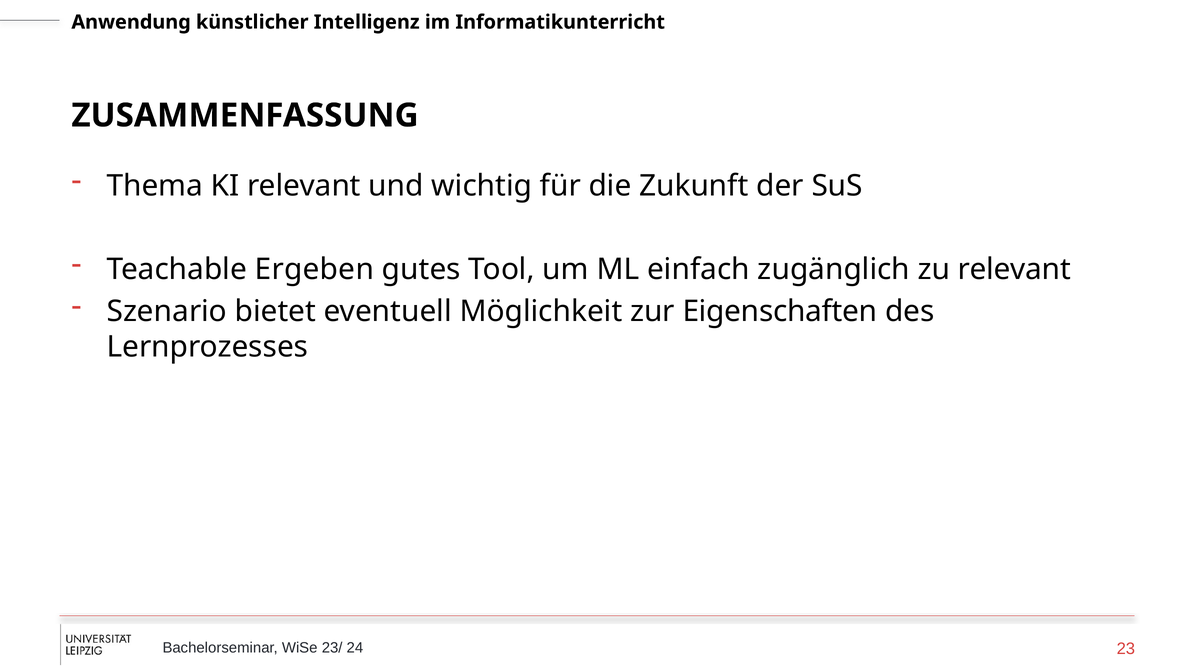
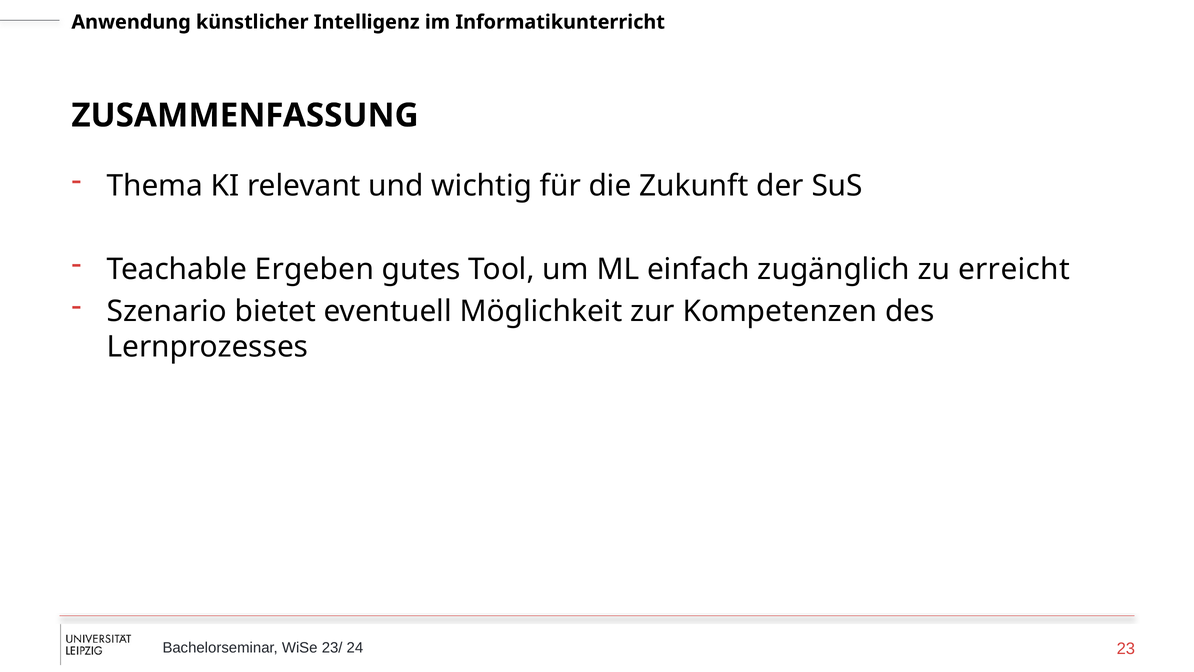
zu relevant: relevant -> erreicht
Eigenschaften: Eigenschaften -> Kompetenzen
